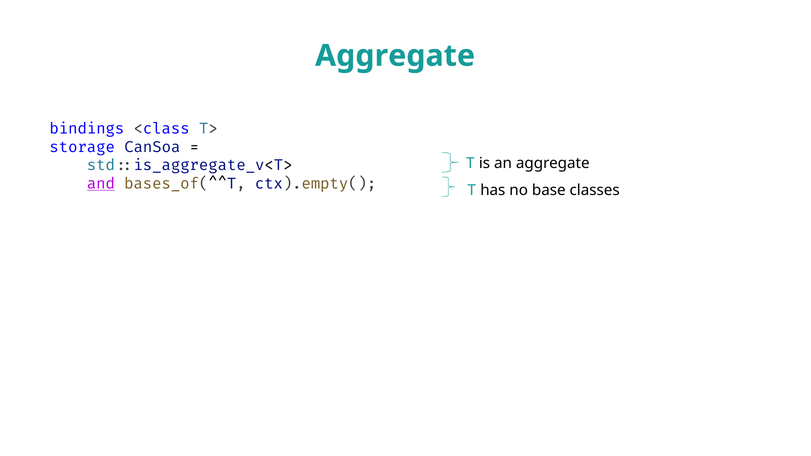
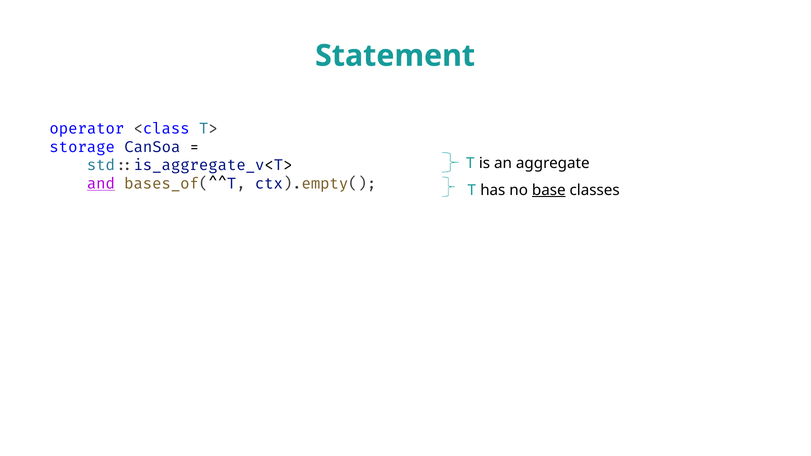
Aggregate at (395, 56): Aggregate -> Statement
bindings: bindings -> operator
base underline: none -> present
